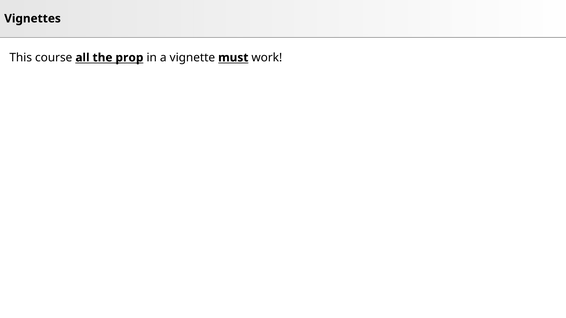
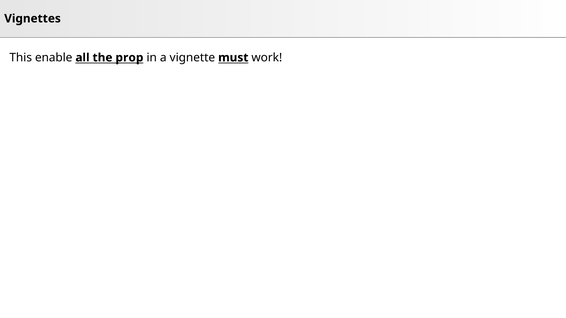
course: course -> enable
